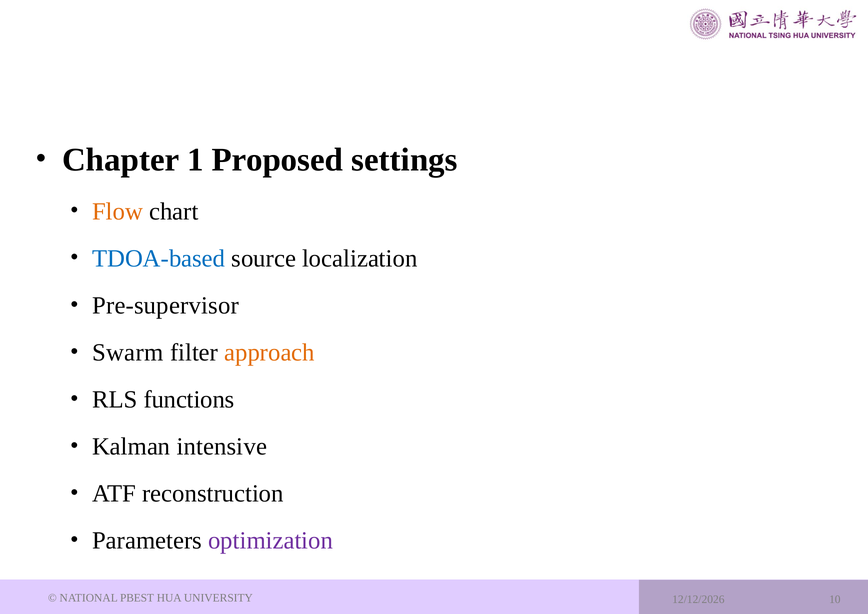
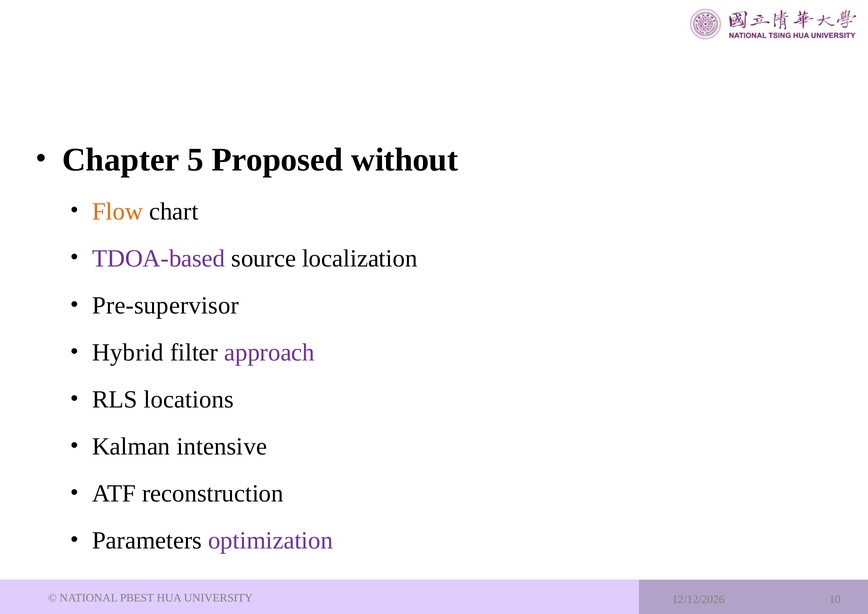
1: 1 -> 5
settings: settings -> without
TDOA-based colour: blue -> purple
Swarm: Swarm -> Hybrid
approach colour: orange -> purple
functions: functions -> locations
